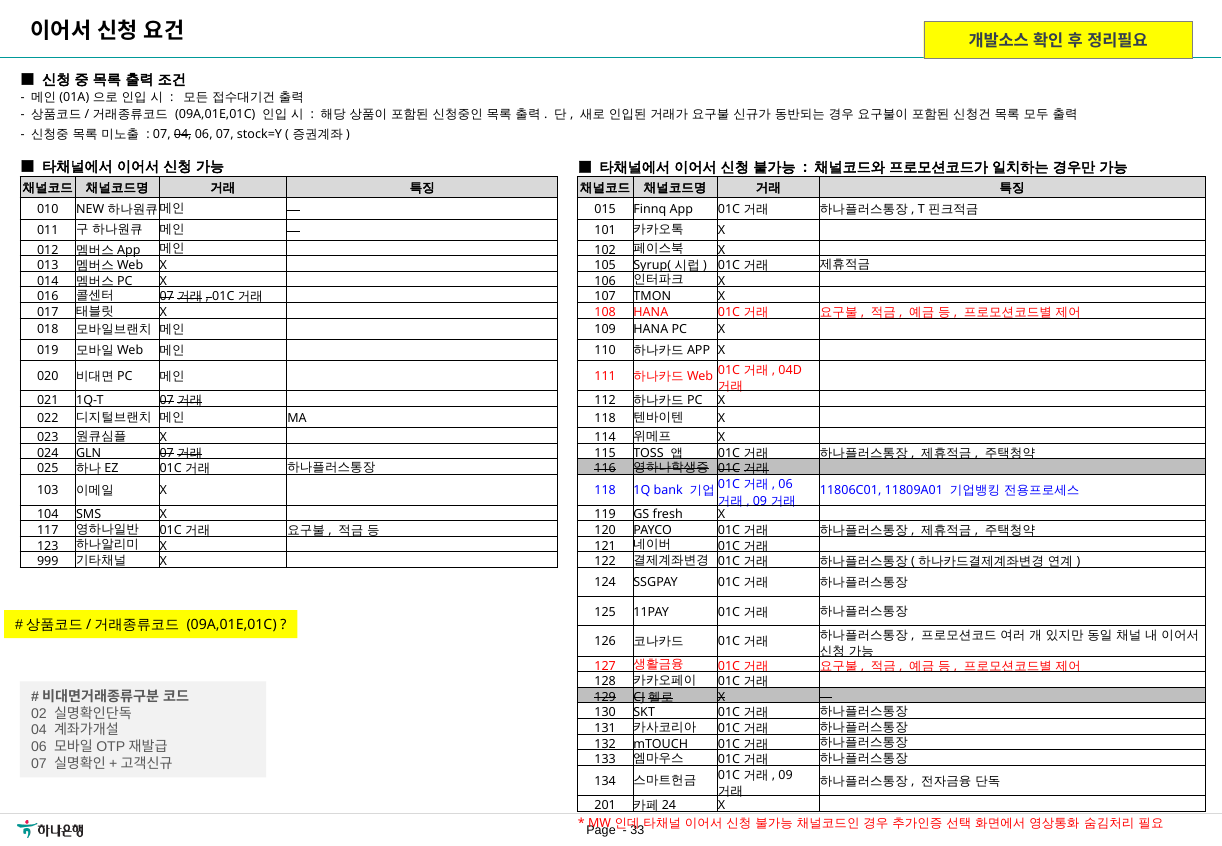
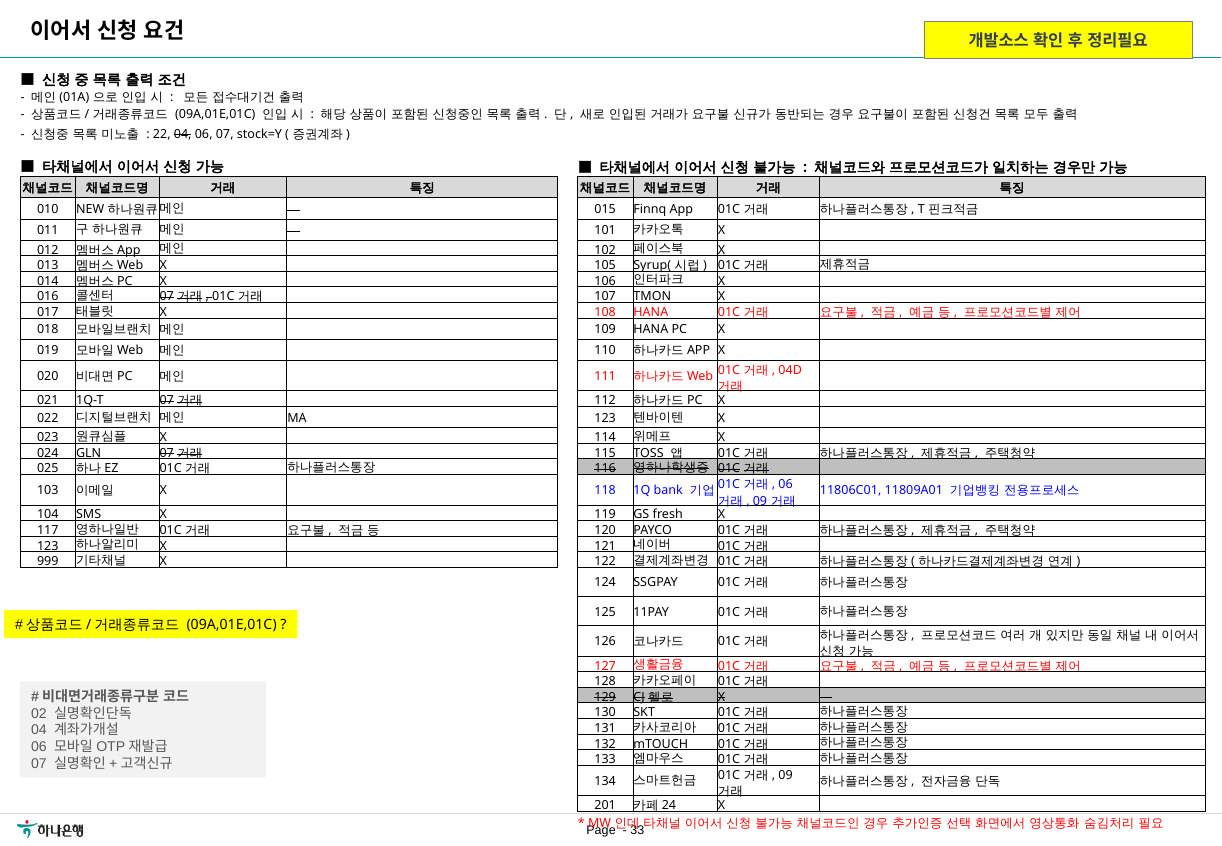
07 at (162, 134): 07 -> 22
MA 118: 118 -> 123
